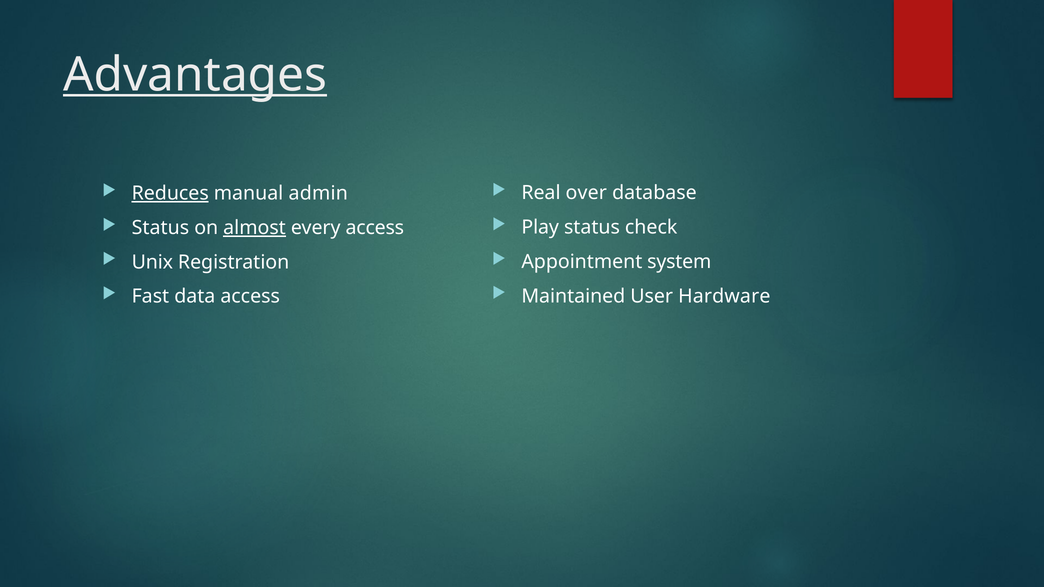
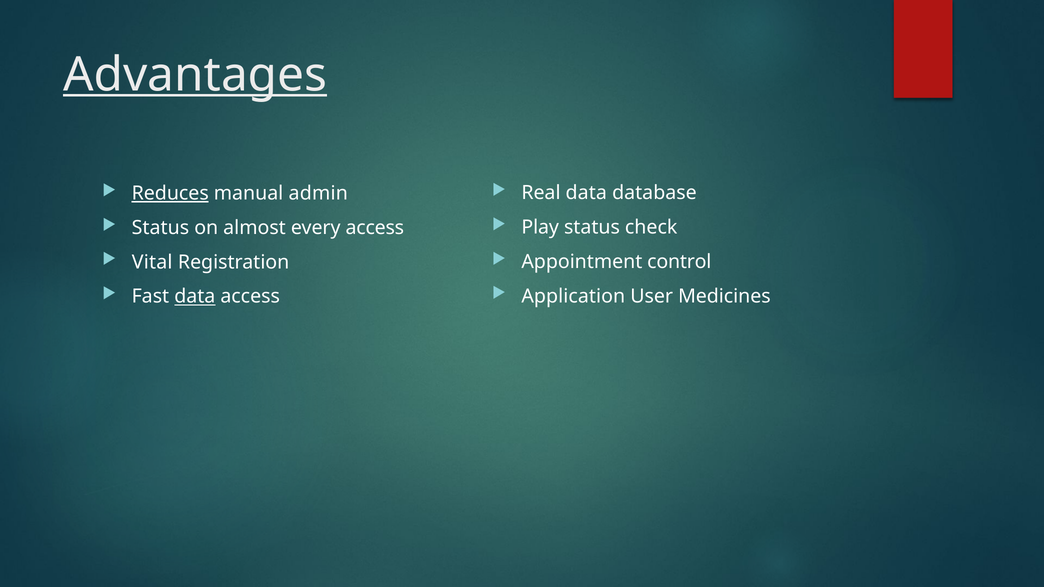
Real over: over -> data
almost underline: present -> none
system: system -> control
Unix: Unix -> Vital
Maintained: Maintained -> Application
Hardware: Hardware -> Medicines
data at (195, 297) underline: none -> present
